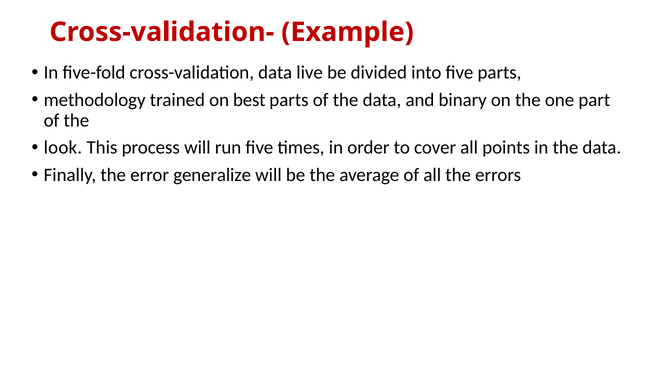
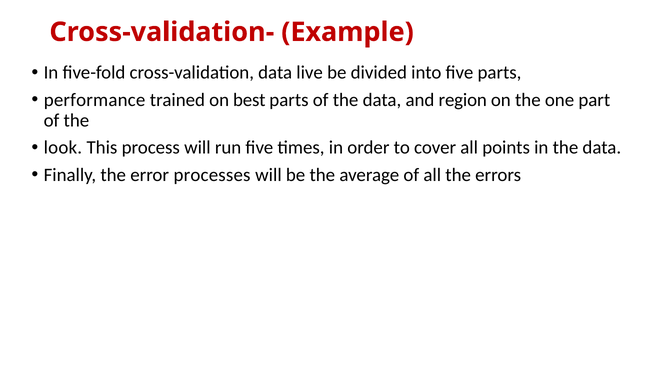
methodology: methodology -> performance
binary: binary -> region
generalize: generalize -> processes
